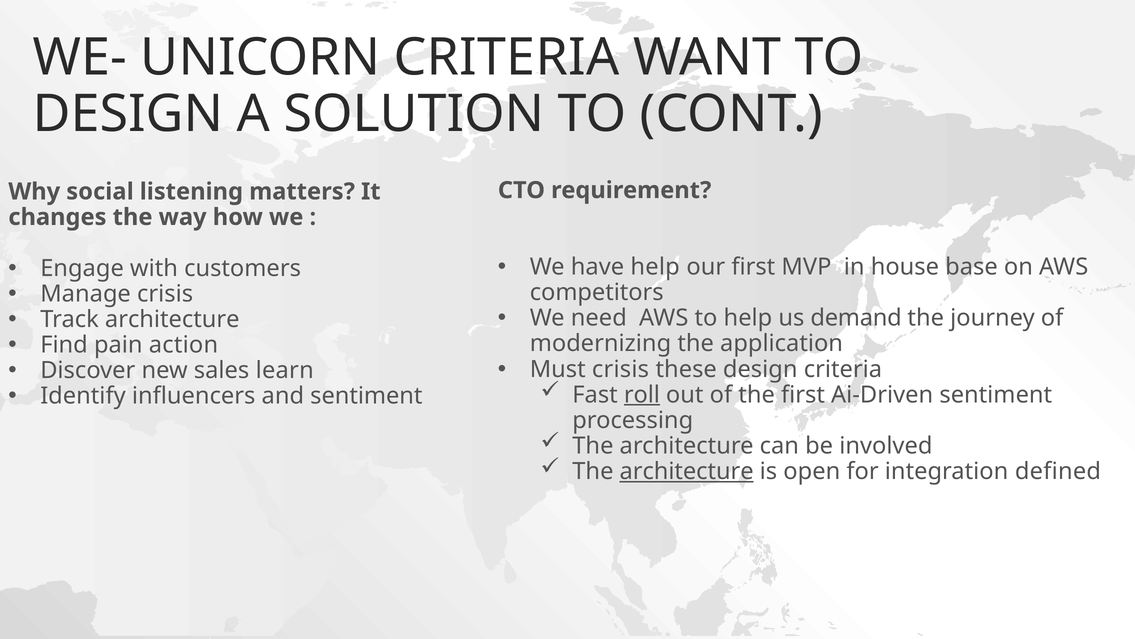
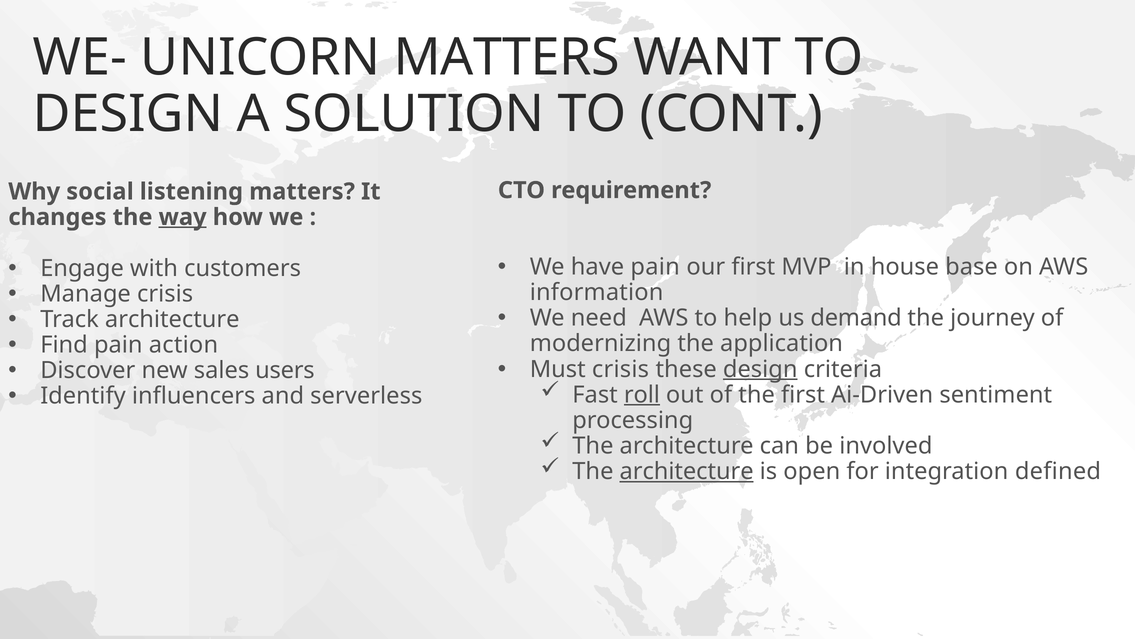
UNICORN CRITERIA: CRITERIA -> MATTERS
way underline: none -> present
have help: help -> pain
competitors: competitors -> information
design at (760, 369) underline: none -> present
learn: learn -> users
and sentiment: sentiment -> serverless
